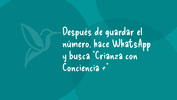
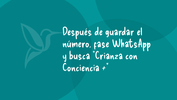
hace: hace -> fase
